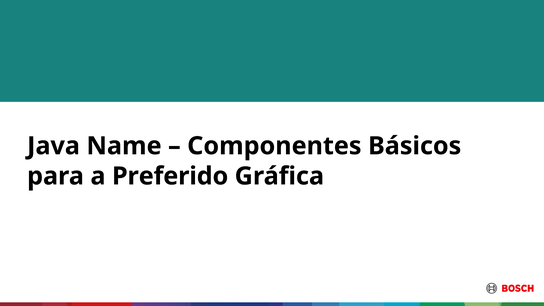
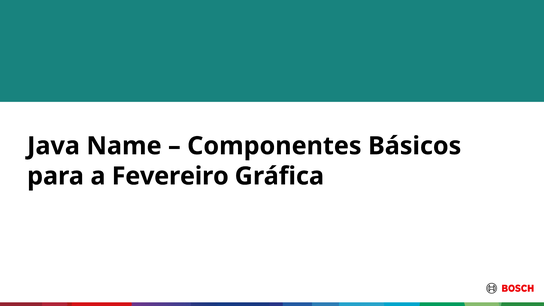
Preferido: Preferido -> Fevereiro
